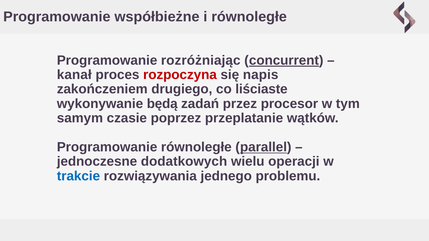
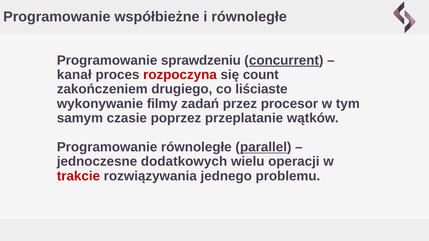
rozróżniając: rozróżniając -> sprawdzeniu
napis: napis -> count
będą: będą -> filmy
trakcie colour: blue -> red
